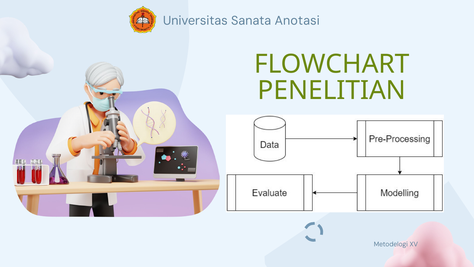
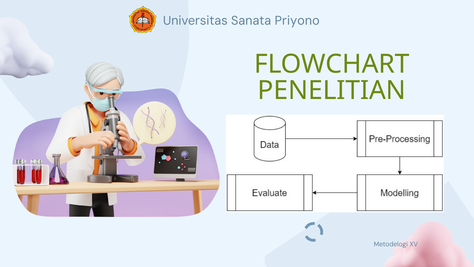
Anotasi: Anotasi -> Priyono
